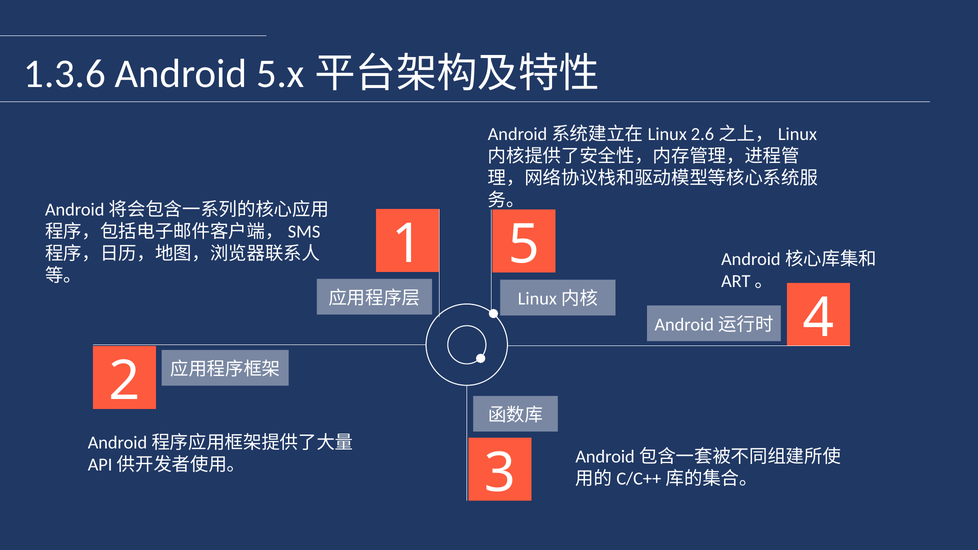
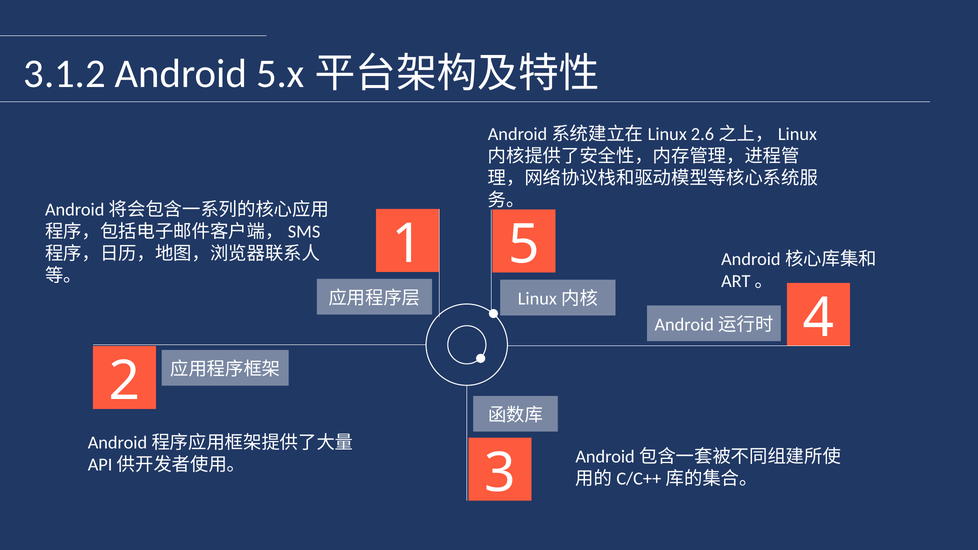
1.3.6: 1.3.6 -> 3.1.2
